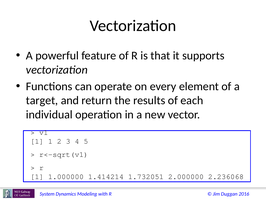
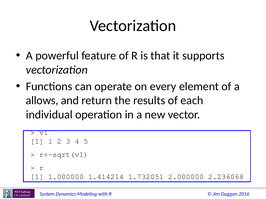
target: target -> allows
